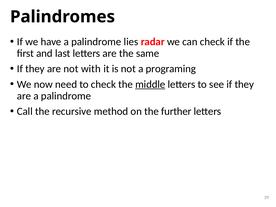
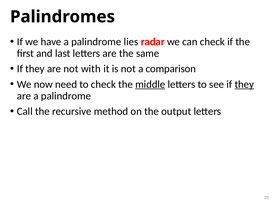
programing: programing -> comparison
they at (244, 84) underline: none -> present
further: further -> output
